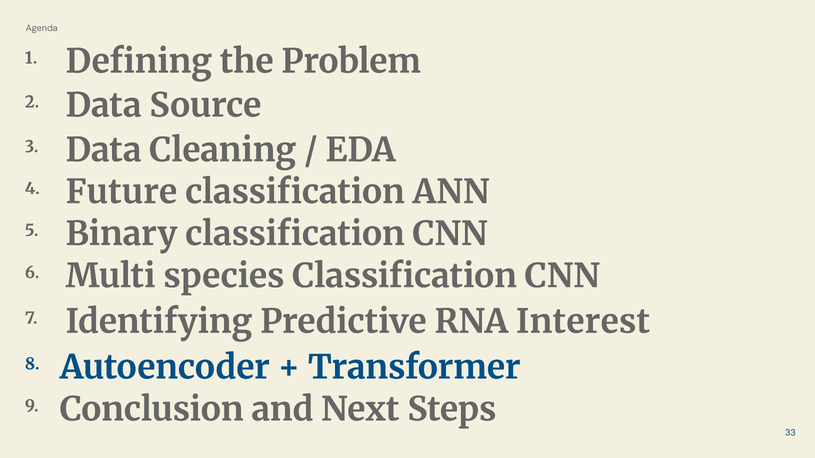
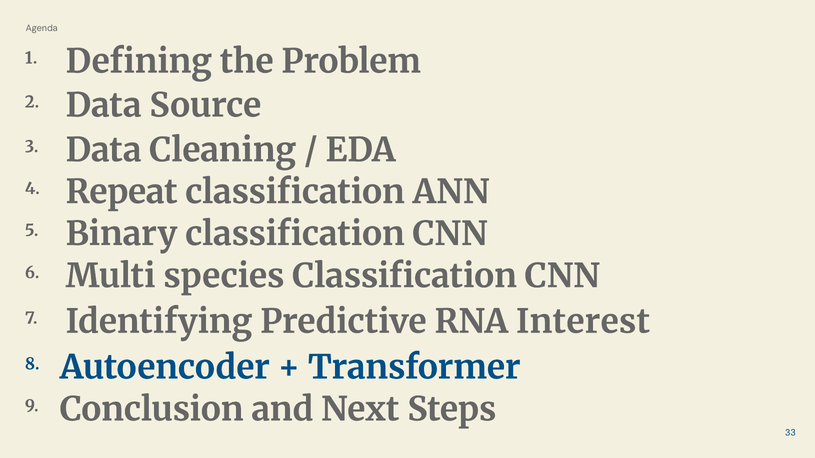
Future: Future -> Repeat
